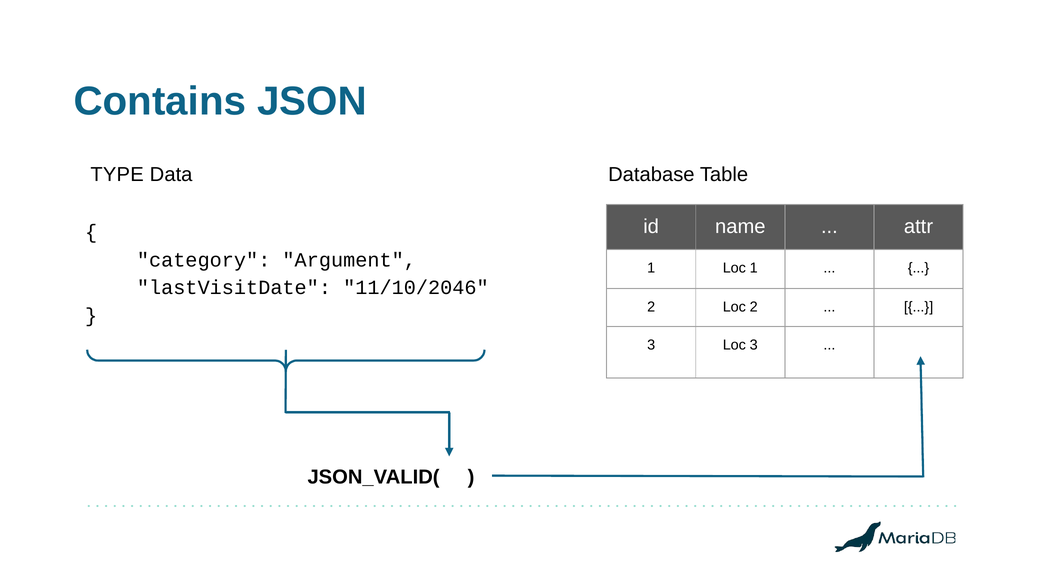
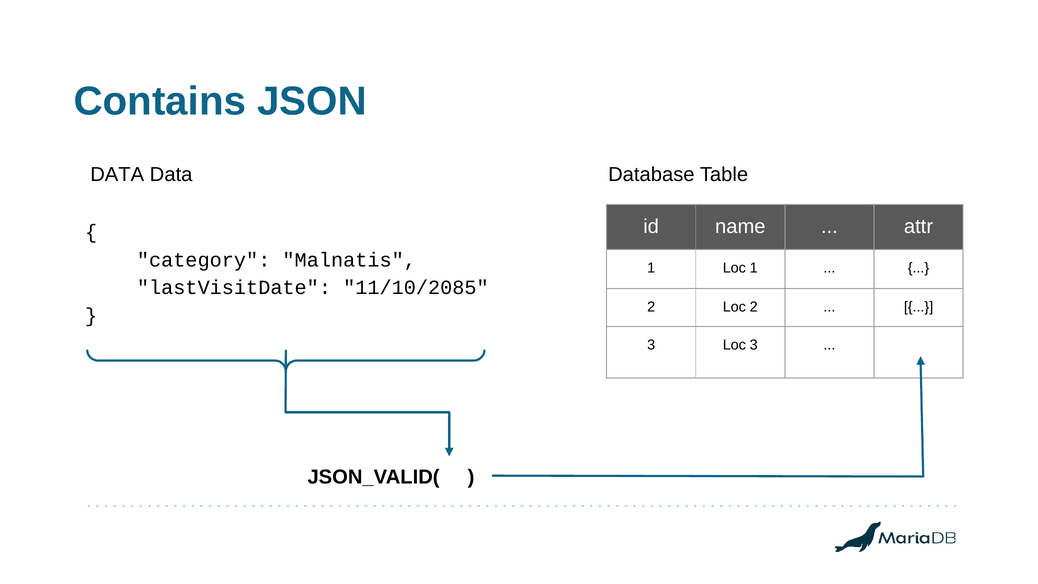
TYPE at (117, 175): TYPE -> DATA
Argument: Argument -> Malnatis
11/10/2046: 11/10/2046 -> 11/10/2085
